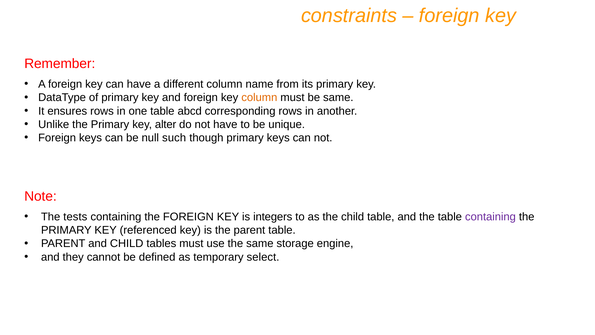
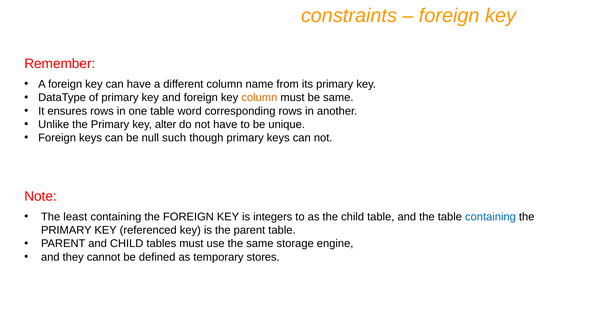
abcd: abcd -> word
tests: tests -> least
containing at (490, 217) colour: purple -> blue
select: select -> stores
